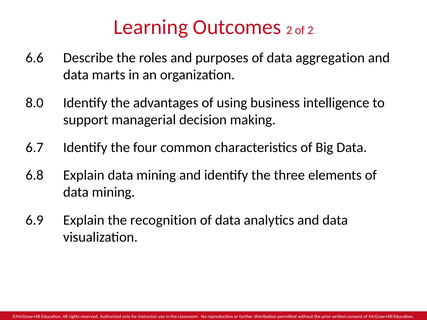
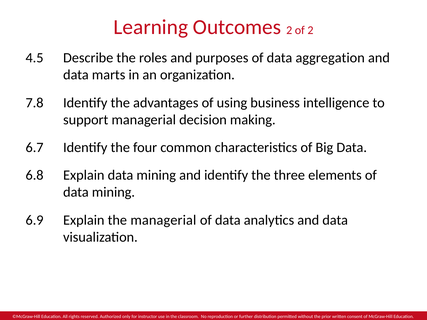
6.6: 6.6 -> 4.5
8.0: 8.0 -> 7.8
the recognition: recognition -> managerial
